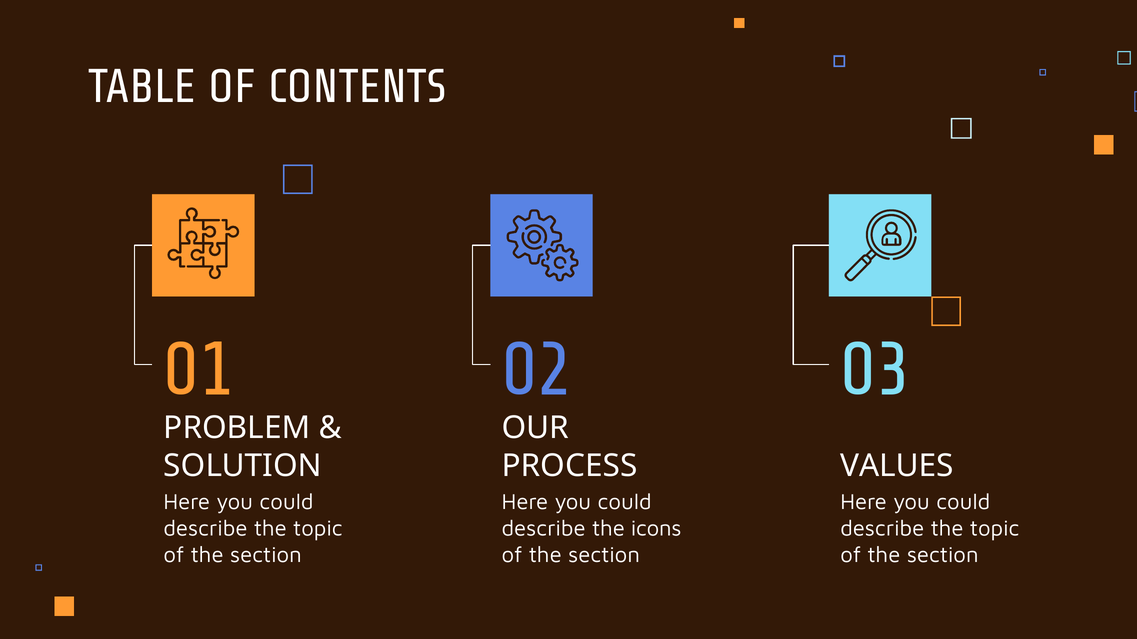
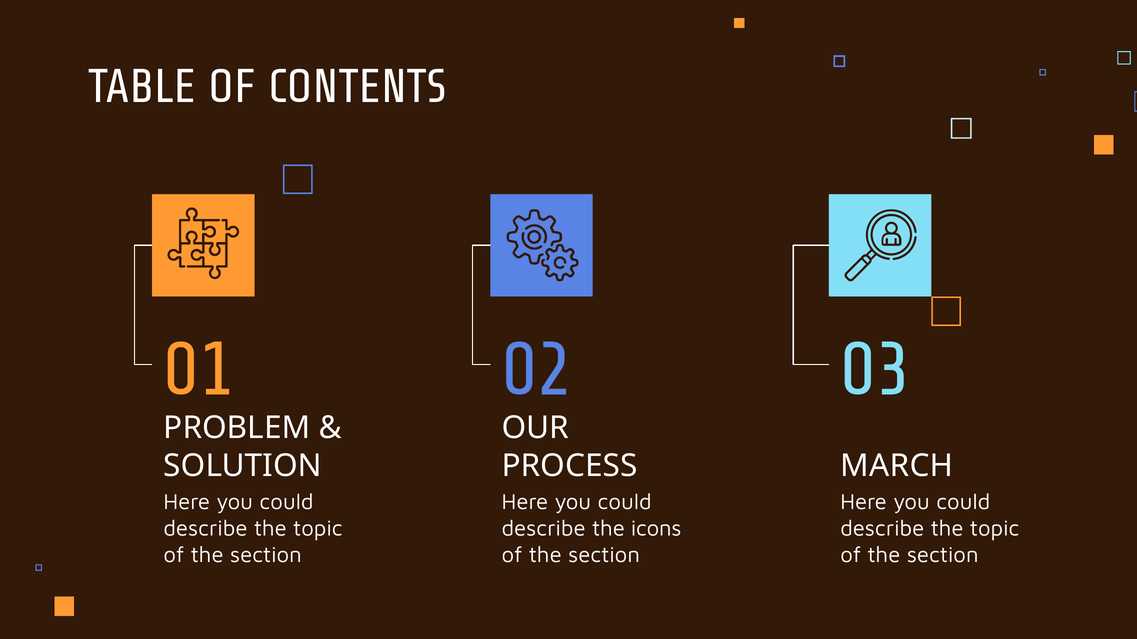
VALUES: VALUES -> MARCH
